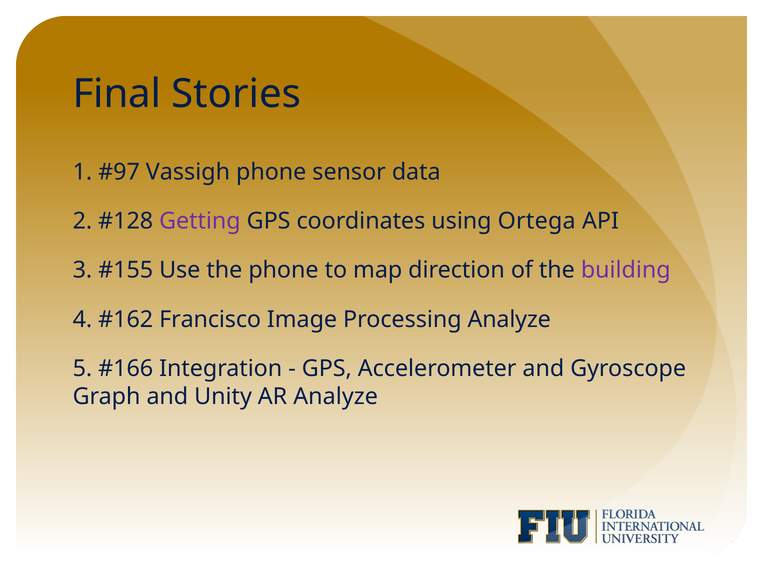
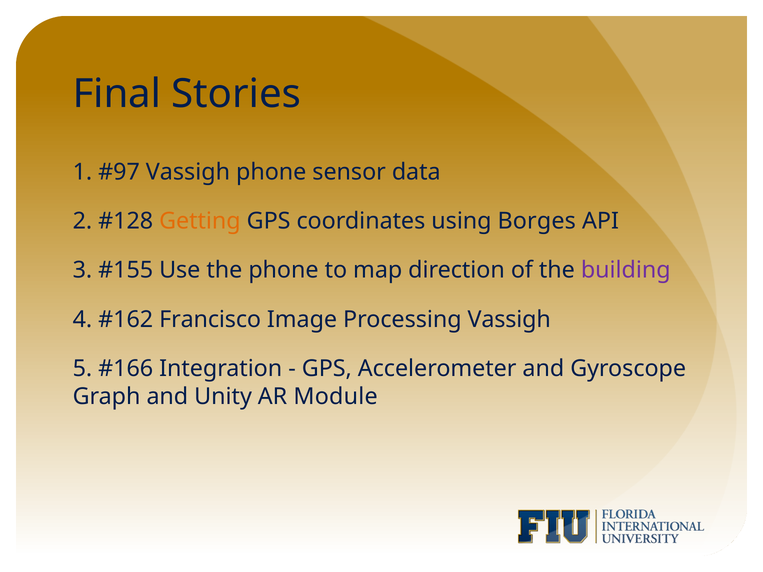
Getting colour: purple -> orange
Ortega: Ortega -> Borges
Processing Analyze: Analyze -> Vassigh
AR Analyze: Analyze -> Module
